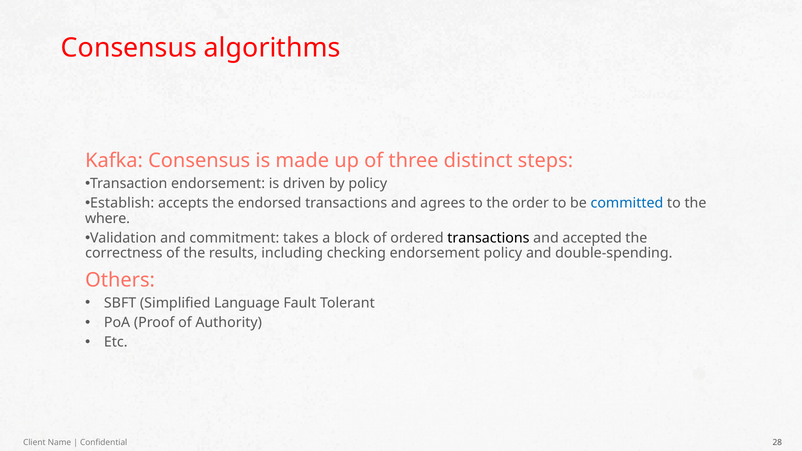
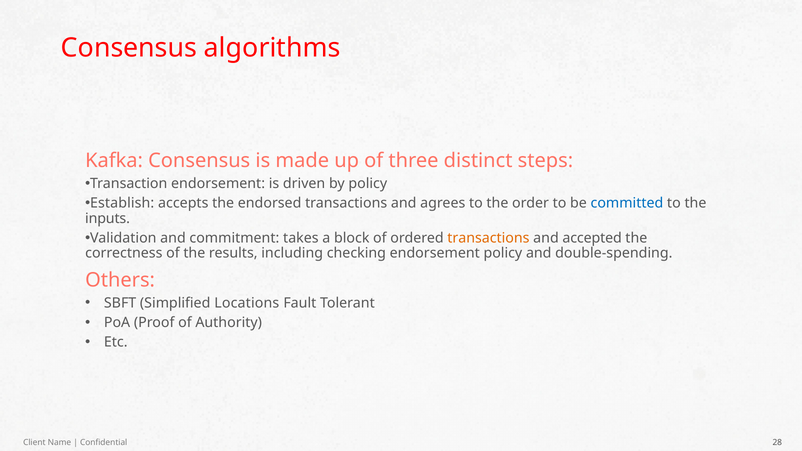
where: where -> inputs
transactions at (488, 238) colour: black -> orange
Language: Language -> Locations
